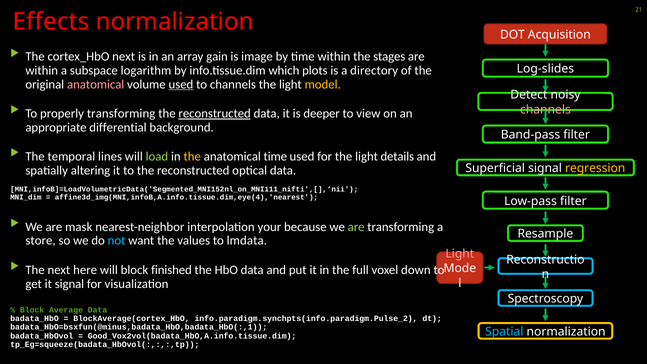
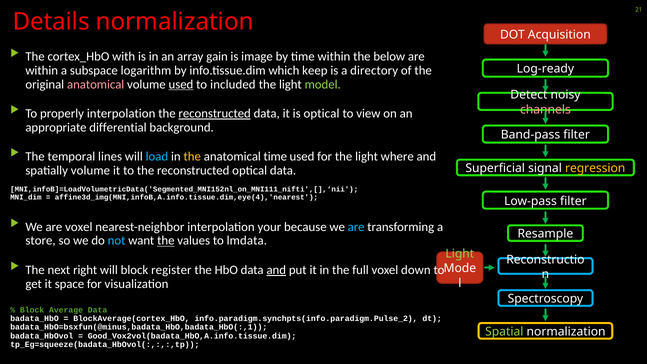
Effects: Effects -> Details
cortex_HbO next: next -> with
stages: stages -> below
plots: plots -> keep
Log-slides: Log-slides -> Log-ready
to channels: channels -> included
model colour: yellow -> light green
properly transforming: transforming -> interpolation
is deeper: deeper -> optical
load colour: light green -> light blue
details: details -> where
spatially altering: altering -> volume
are mask: mask -> voxel
are at (356, 227) colour: light green -> light blue
the at (166, 241) underline: none -> present
Light at (460, 254) colour: pink -> light green
here: here -> right
finished: finished -> register
and at (276, 270) underline: none -> present
it signal: signal -> space
Spatial colour: light blue -> light green
